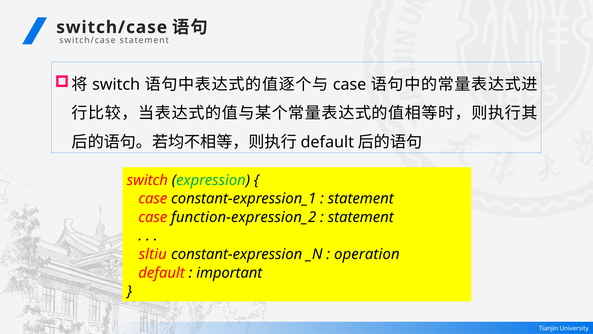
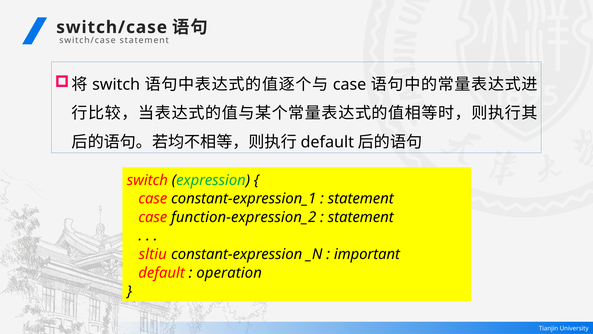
operation: operation -> important
important: important -> operation
